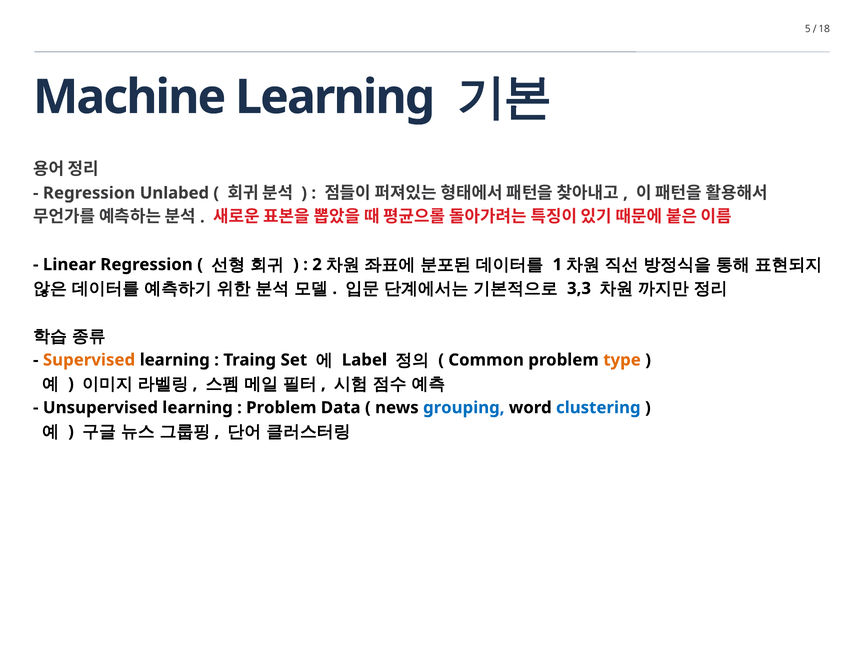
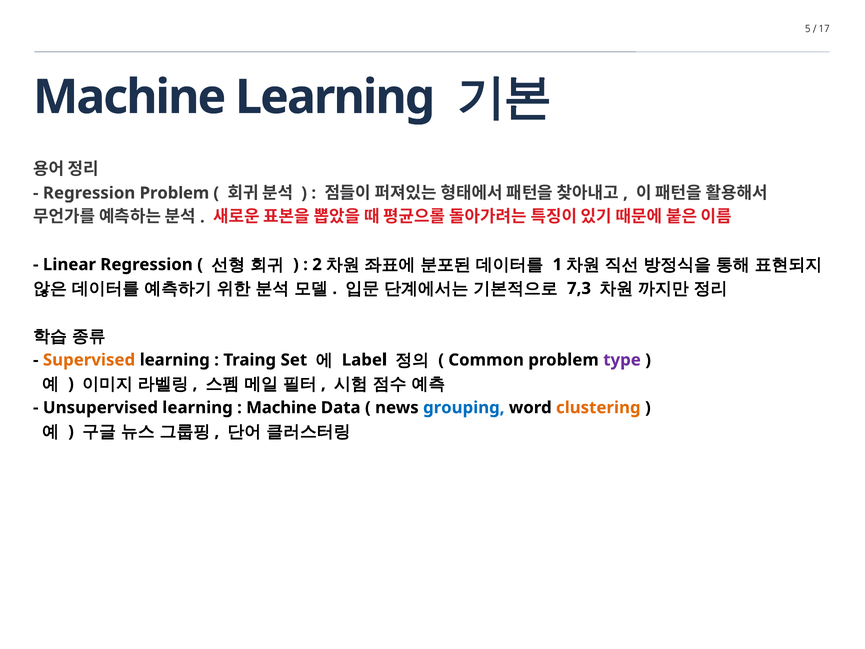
18: 18 -> 17
Regression Unlabed: Unlabed -> Problem
3,3: 3,3 -> 7,3
type colour: orange -> purple
Problem at (281, 408): Problem -> Machine
clustering colour: blue -> orange
